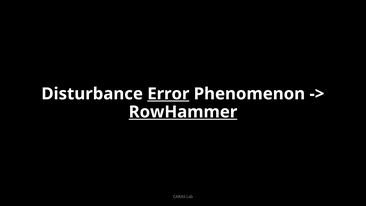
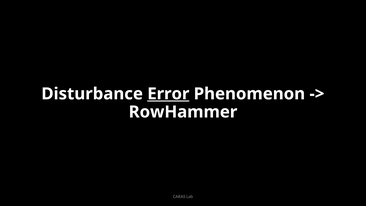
RowHammer underline: present -> none
